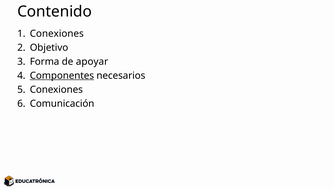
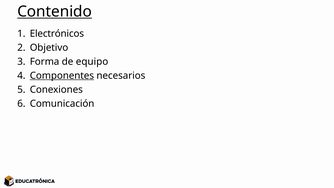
Contenido underline: none -> present
Conexiones at (57, 34): Conexiones -> Electrónicos
apoyar: apoyar -> equipo
